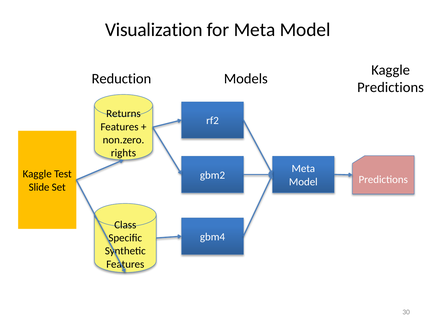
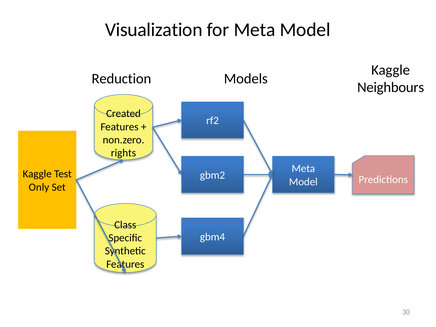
Predictions at (391, 87): Predictions -> Neighbours
Returns: Returns -> Created
Slide: Slide -> Only
